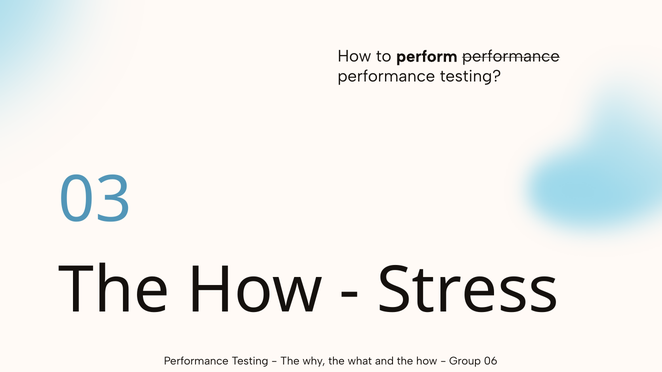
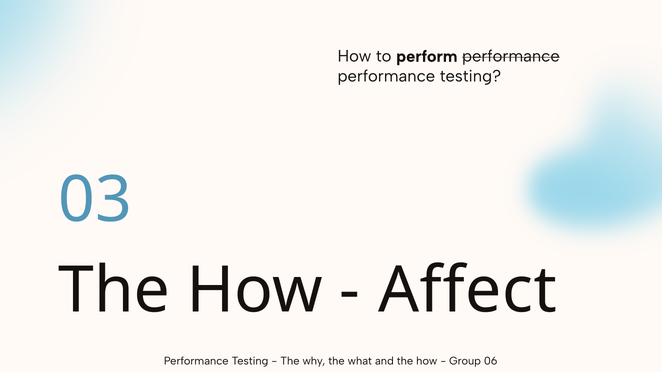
Stress: Stress -> Affect
